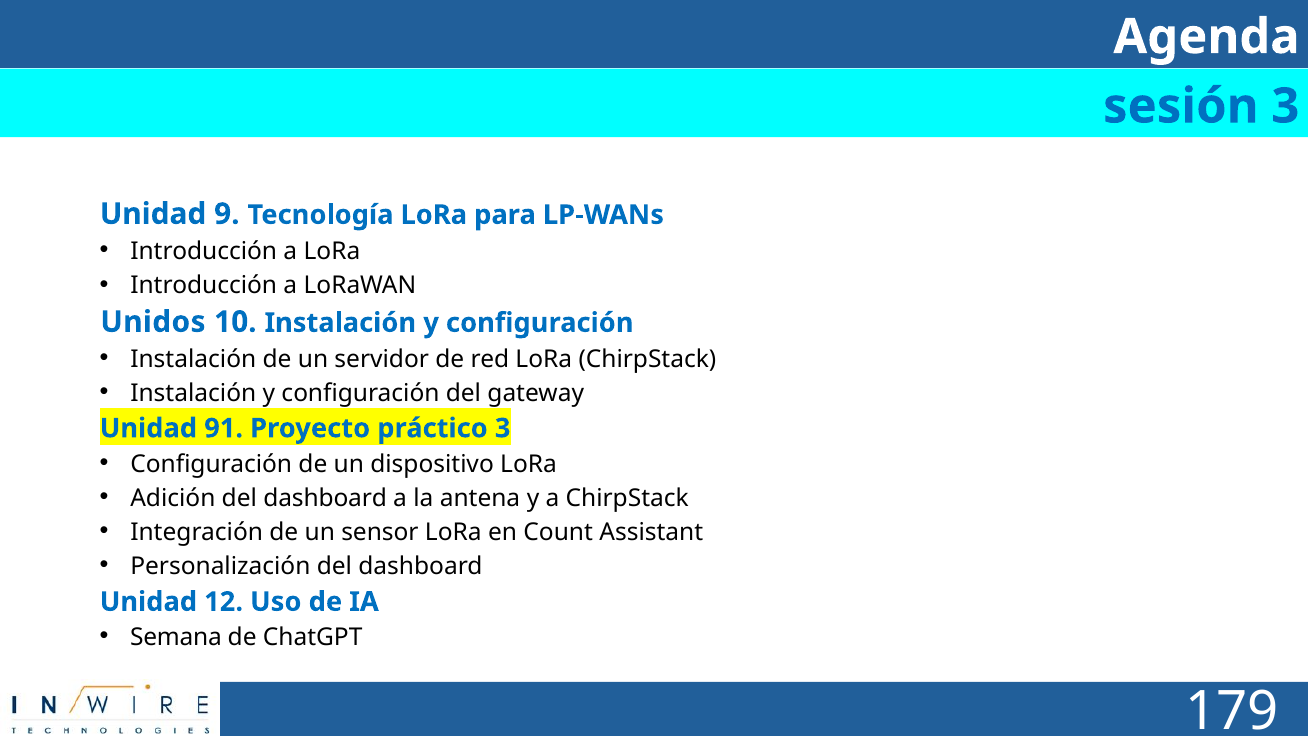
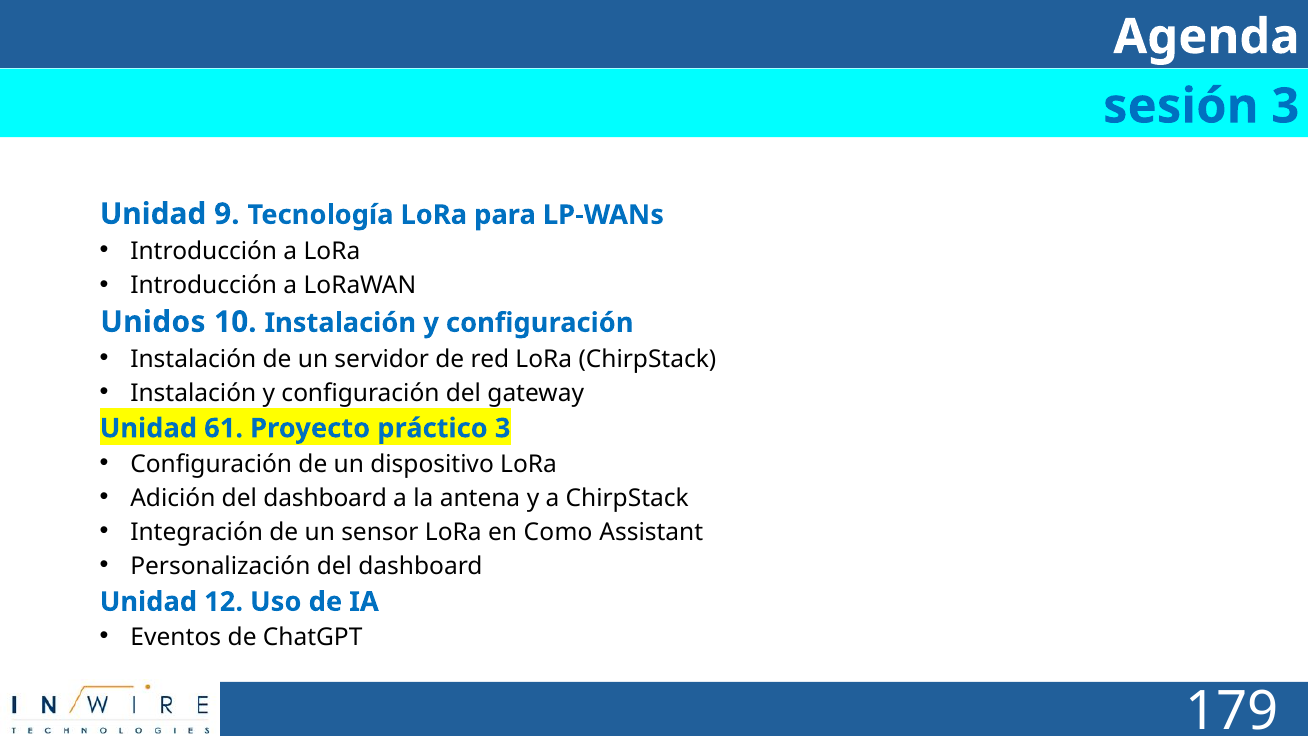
91: 91 -> 61
Count: Count -> Como
Semana: Semana -> Eventos
